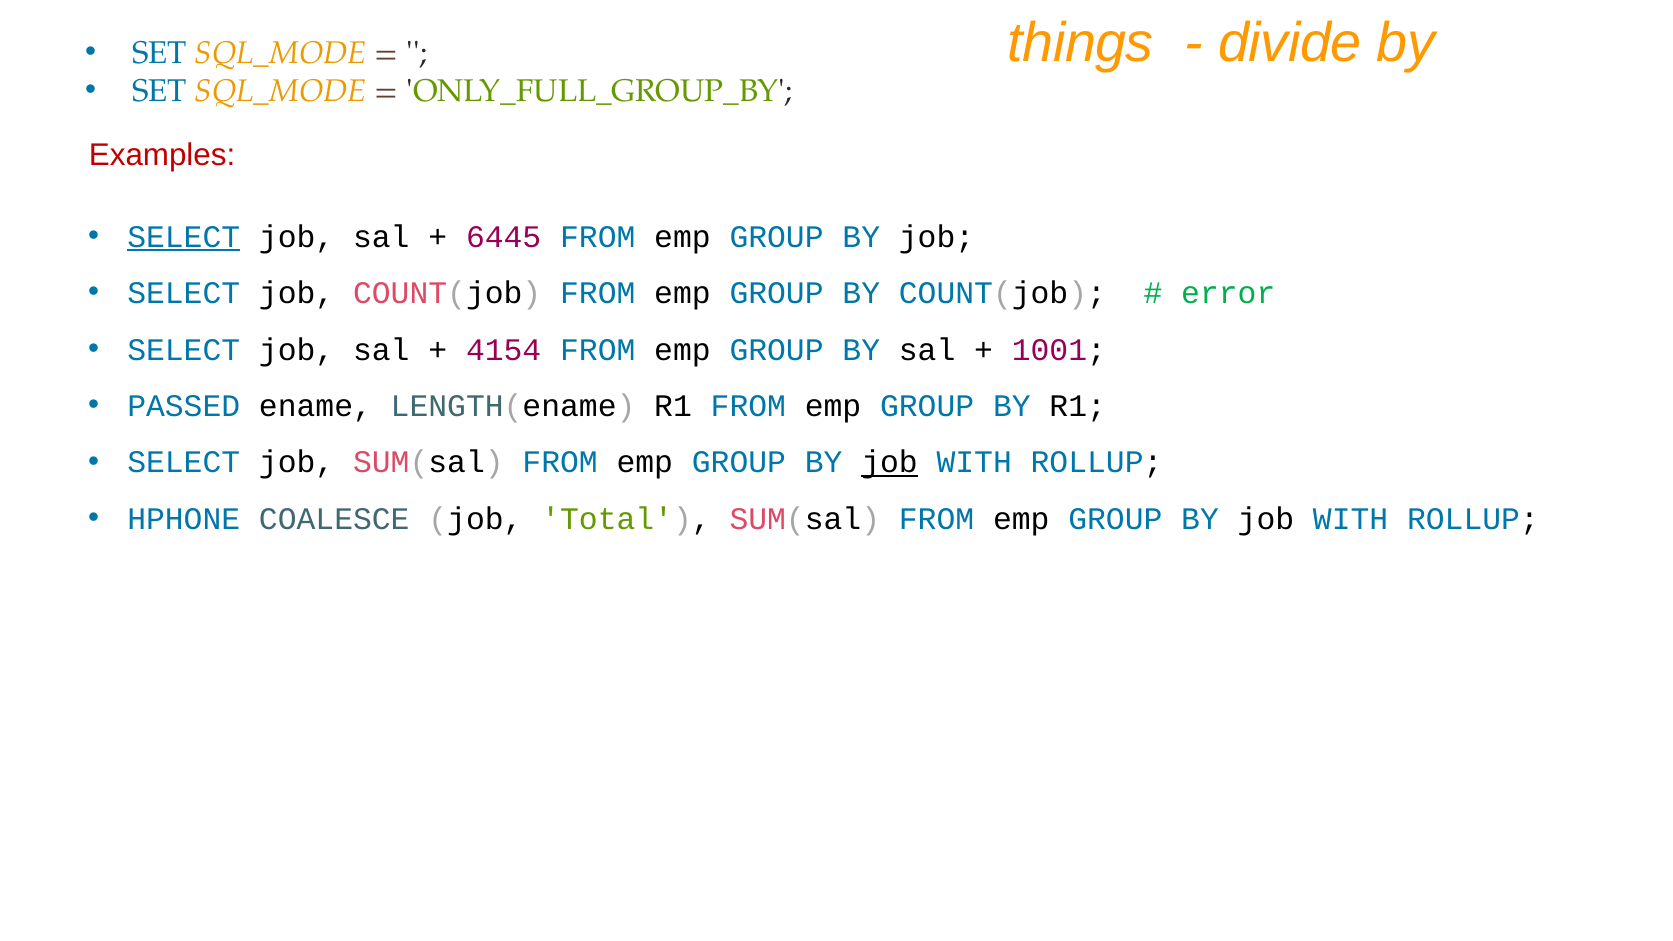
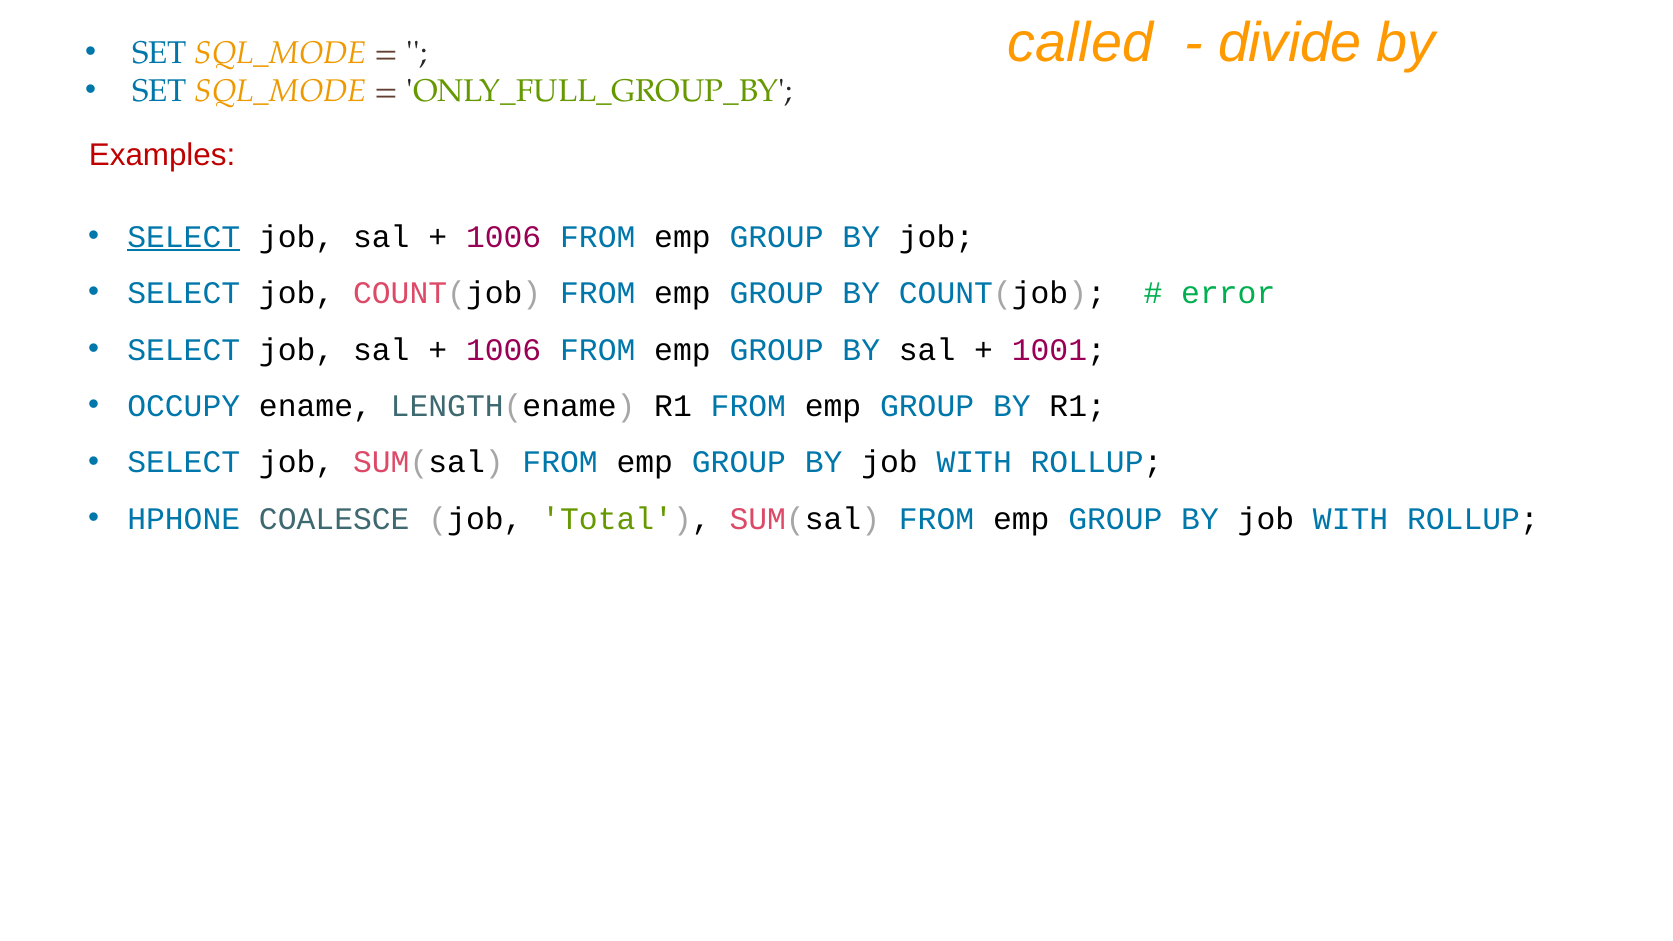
things: things -> called
6445 at (504, 237): 6445 -> 1006
4154 at (504, 350): 4154 -> 1006
PASSED: PASSED -> OCCUPY
job at (890, 463) underline: present -> none
